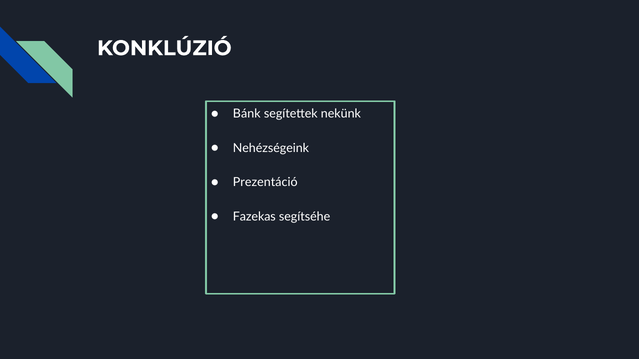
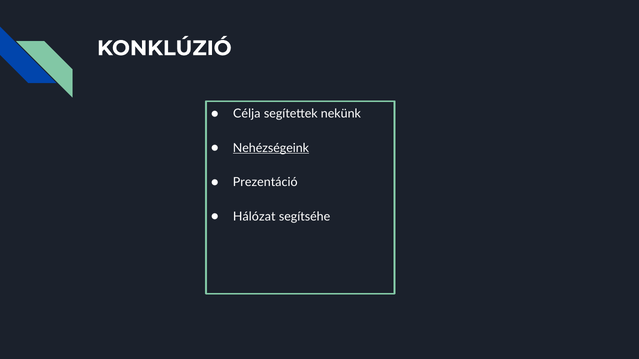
Bánk: Bánk -> Célja
Nehézségeink underline: none -> present
Fazekas: Fazekas -> Hálózat
